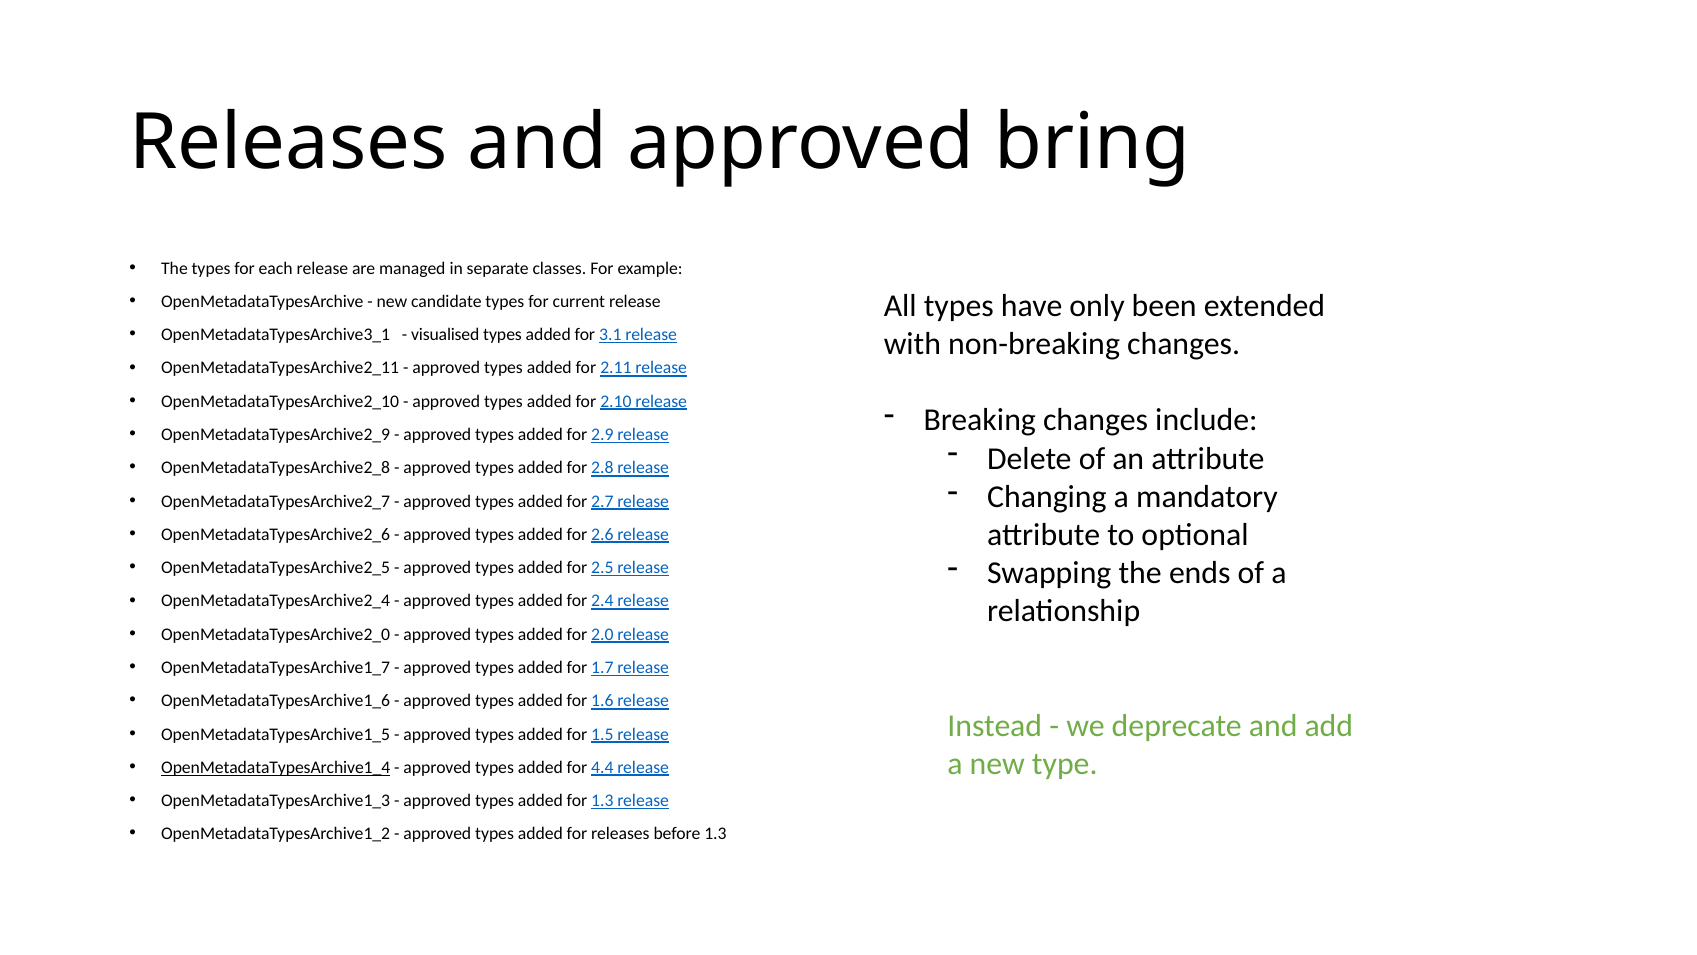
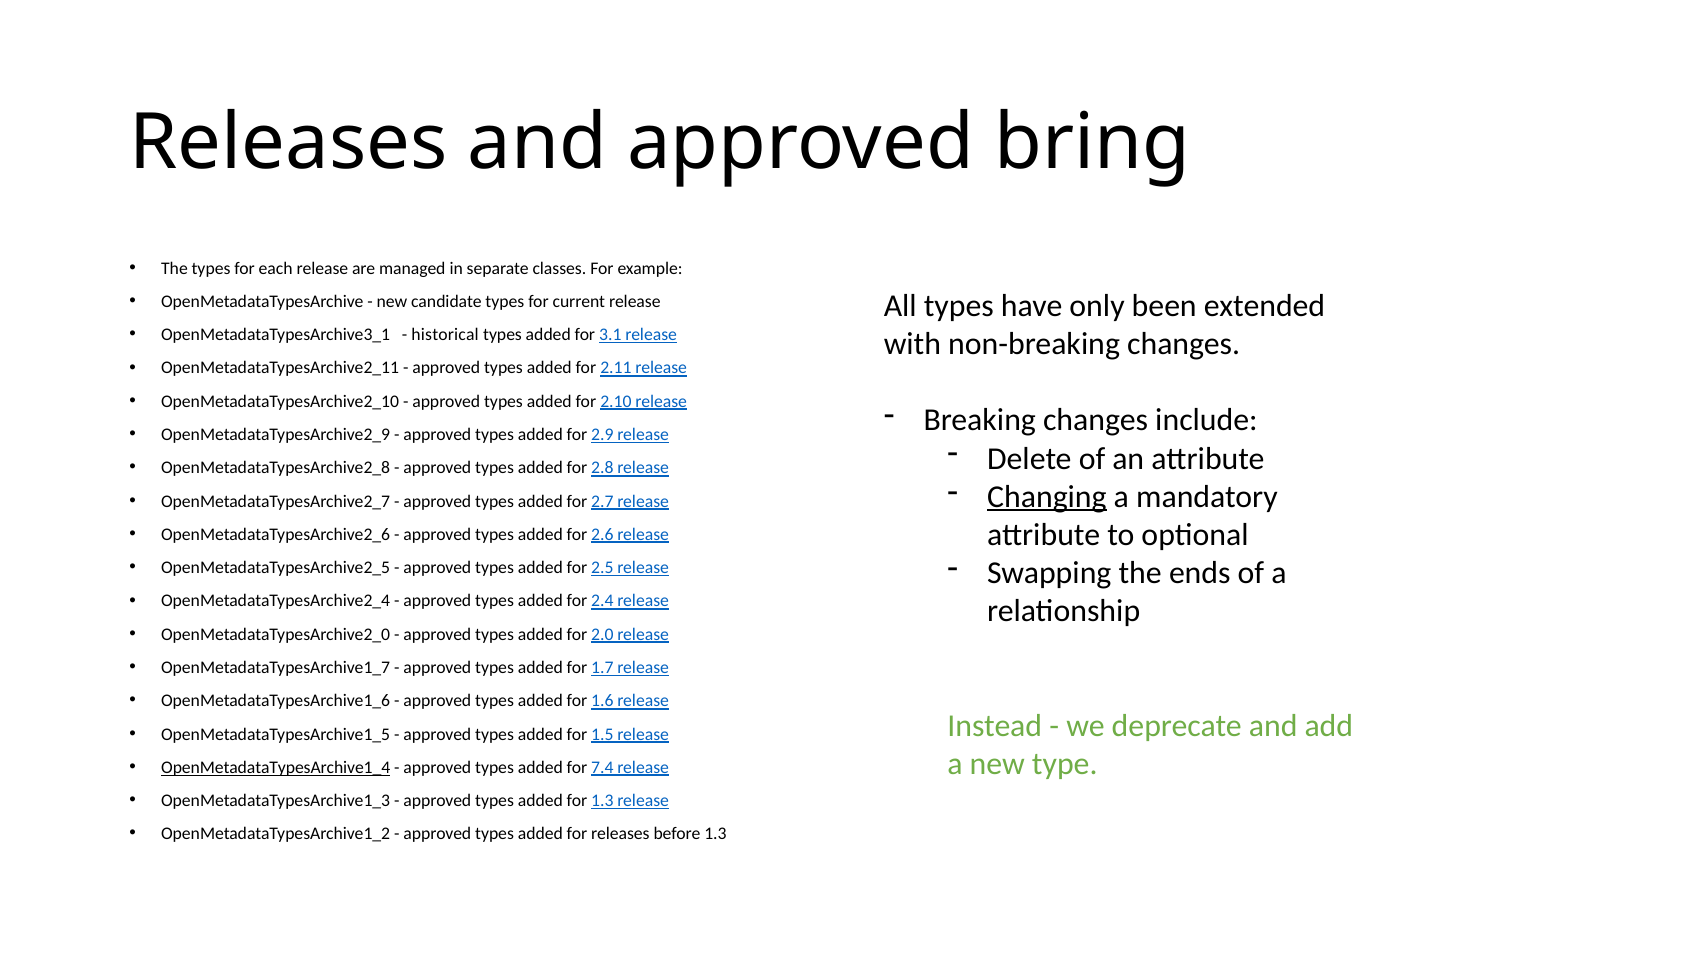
visualised: visualised -> historical
Changing underline: none -> present
4.4: 4.4 -> 7.4
